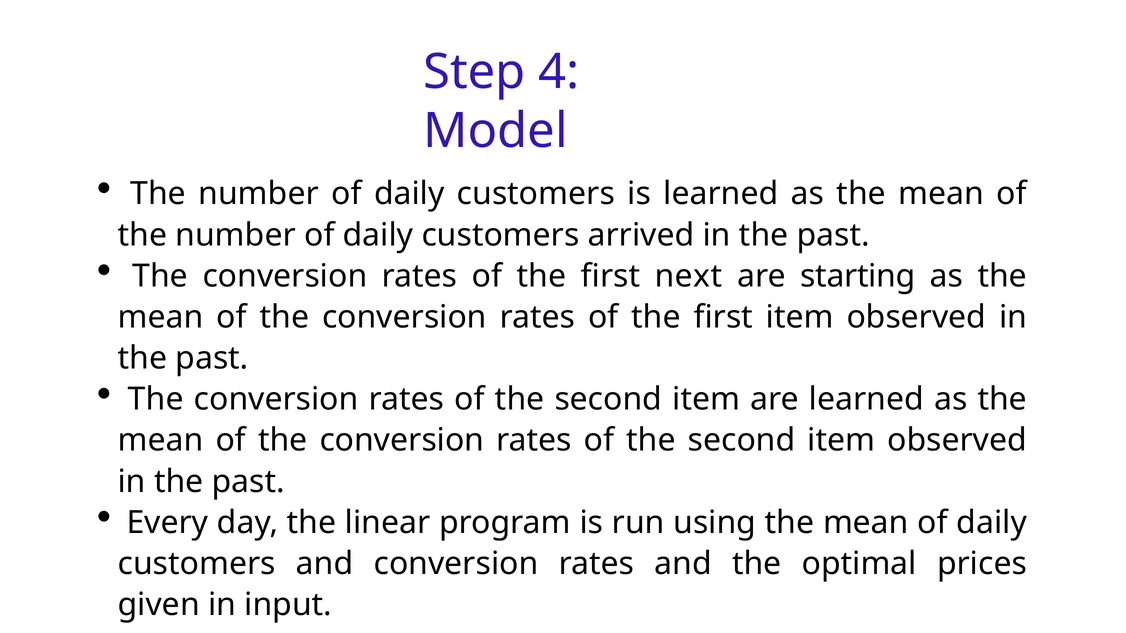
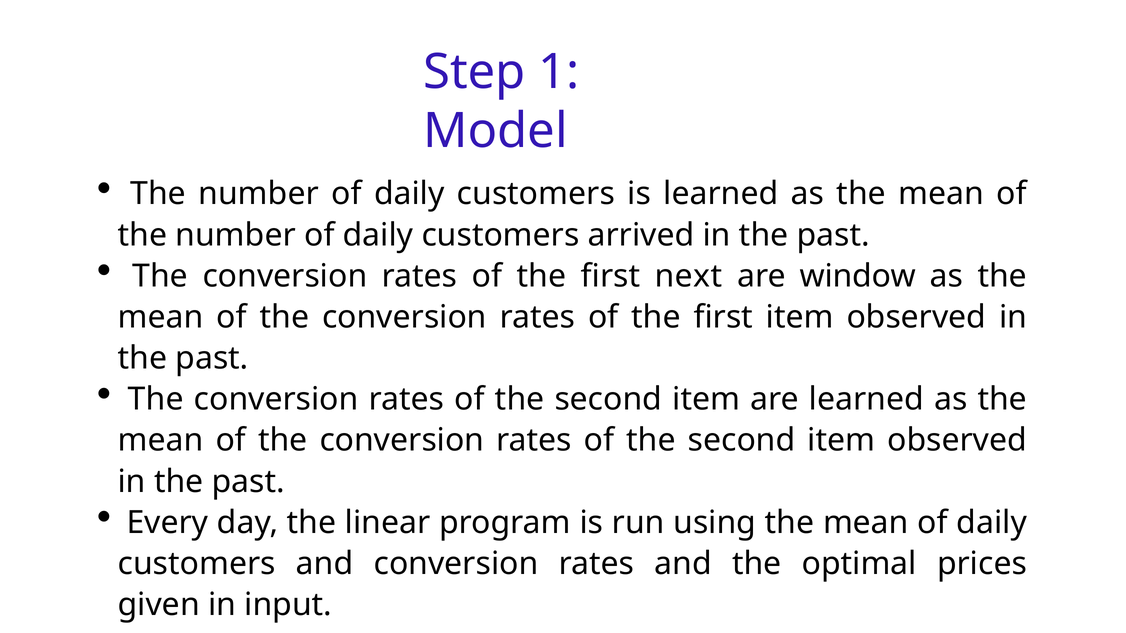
4: 4 -> 1
starting: starting -> window
